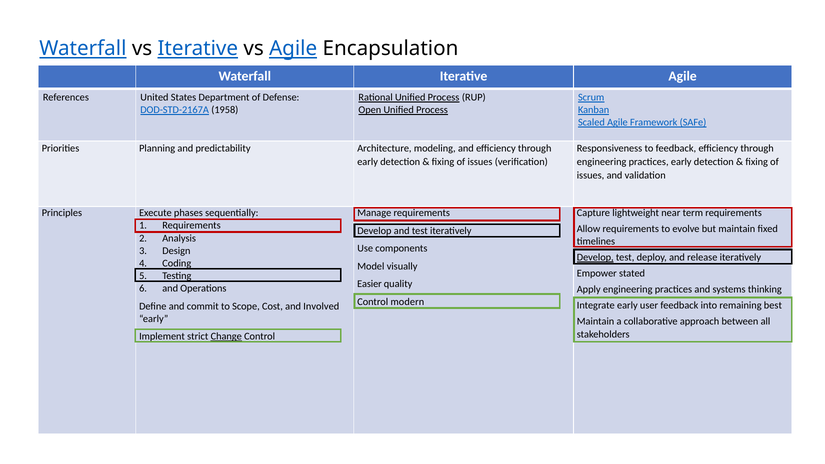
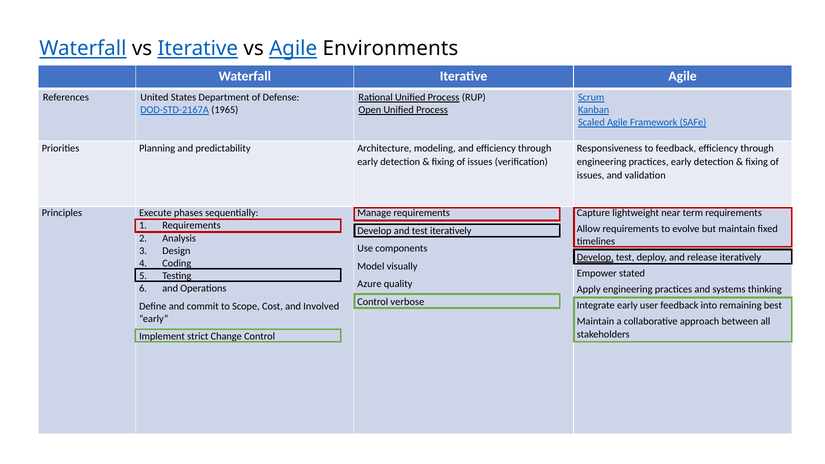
Encapsulation: Encapsulation -> Environments
1958: 1958 -> 1965
Easier: Easier -> Azure
modern: modern -> verbose
Change underline: present -> none
